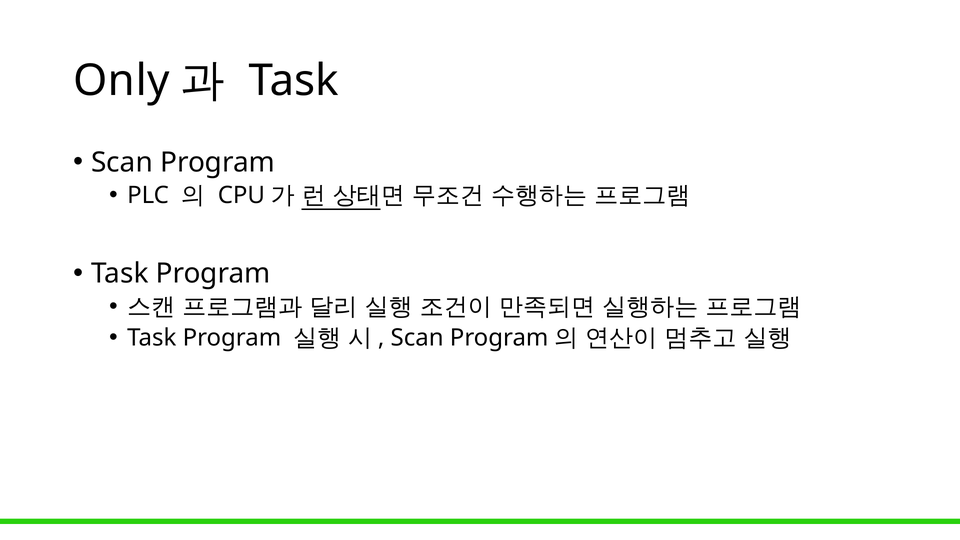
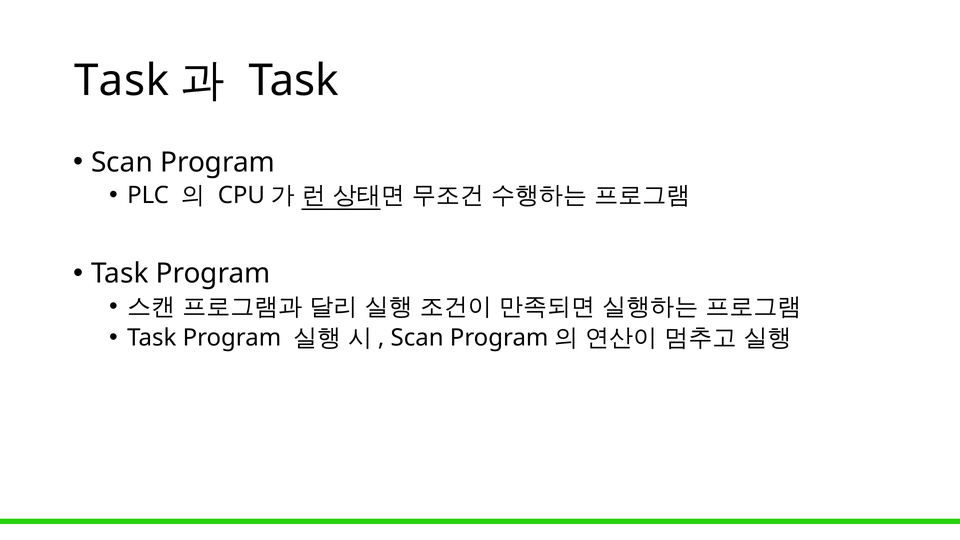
Only at (122, 81): Only -> Task
